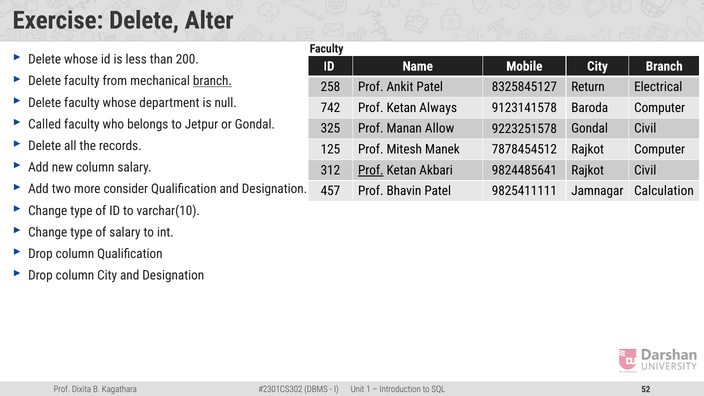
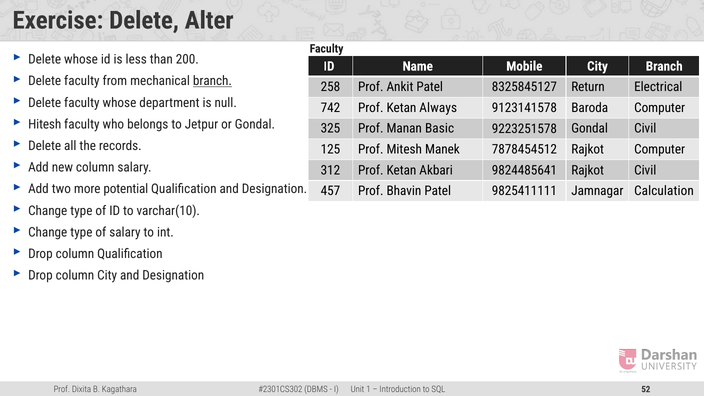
Called: Called -> Hitesh
Allow: Allow -> Basic
Prof at (371, 170) underline: present -> none
consider: consider -> potential
